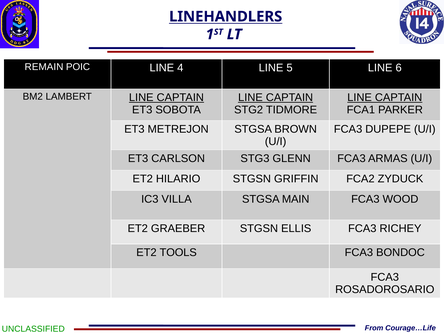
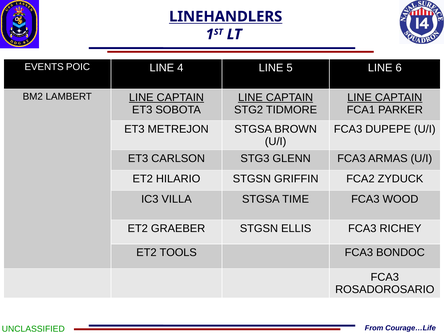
REMAIN: REMAIN -> EVENTS
MAIN: MAIN -> TIME
